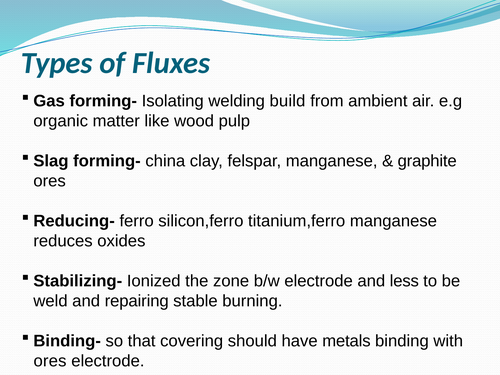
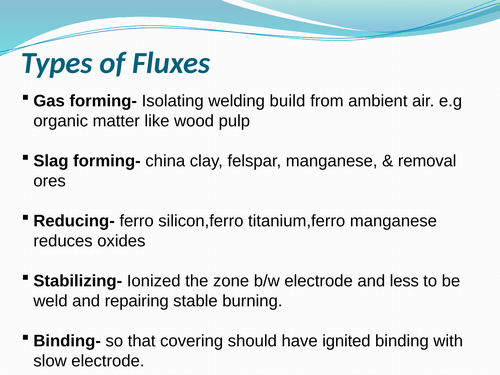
graphite: graphite -> removal
metals: metals -> ignited
ores at (50, 361): ores -> slow
